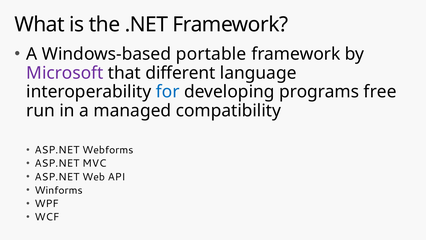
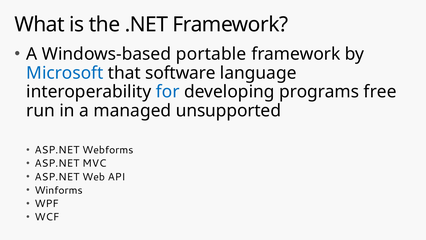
Microsoft colour: purple -> blue
different: different -> software
compatibility: compatibility -> unsupported
